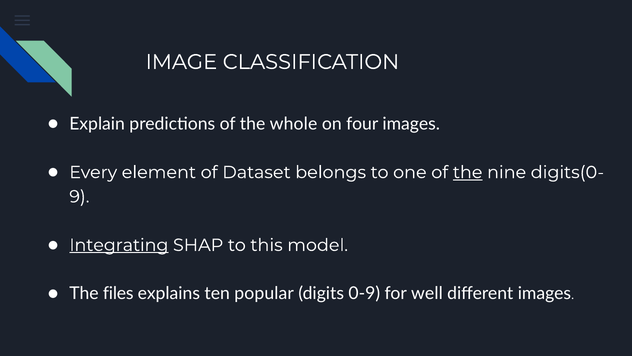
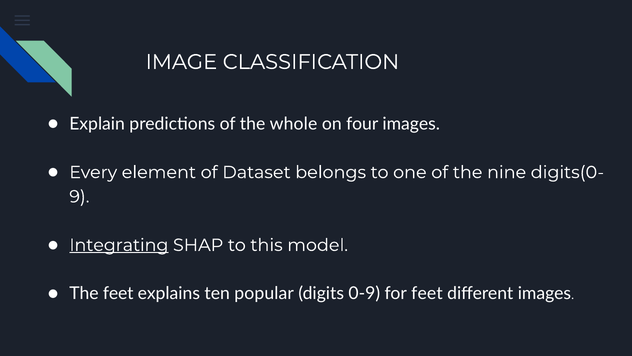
the at (468, 172) underline: present -> none
The files: files -> feet
for well: well -> feet
